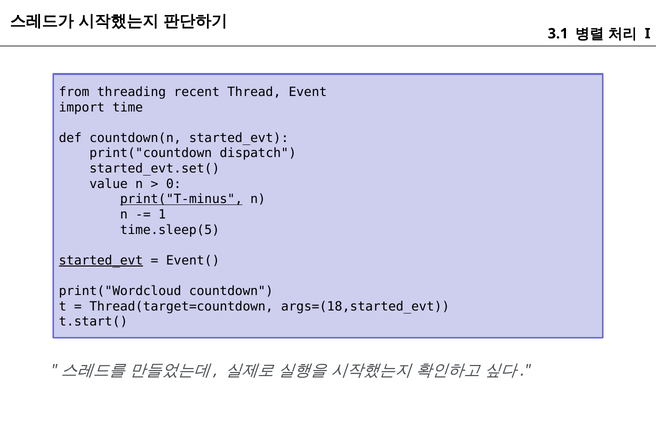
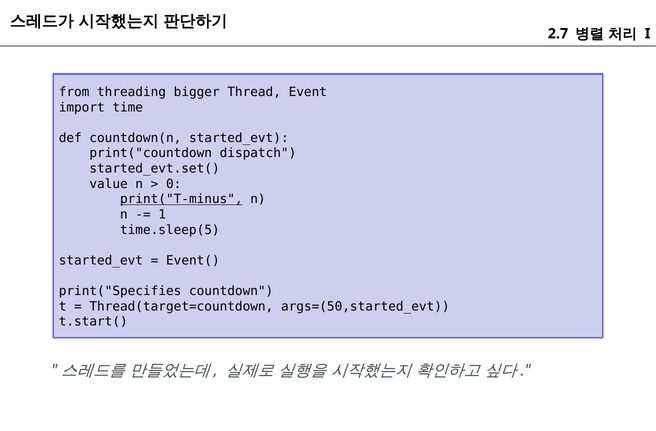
3.1: 3.1 -> 2.7
recent: recent -> bigger
started_evt at (101, 260) underline: present -> none
print("Wordcloud: print("Wordcloud -> print("Specifies
args=(18,started_evt: args=(18,started_evt -> args=(50,started_evt
